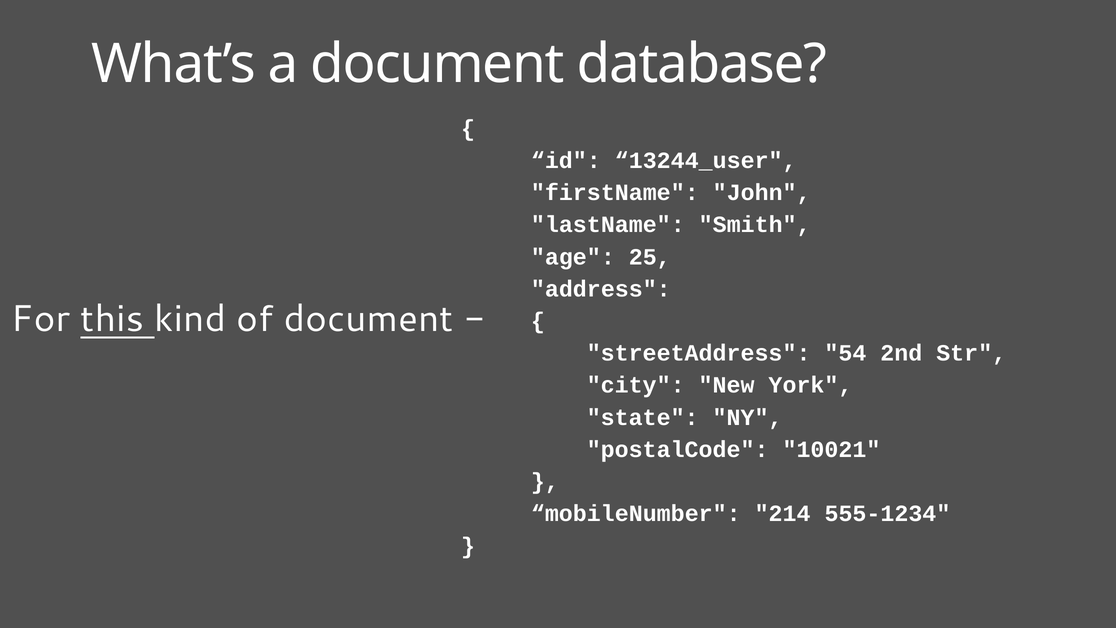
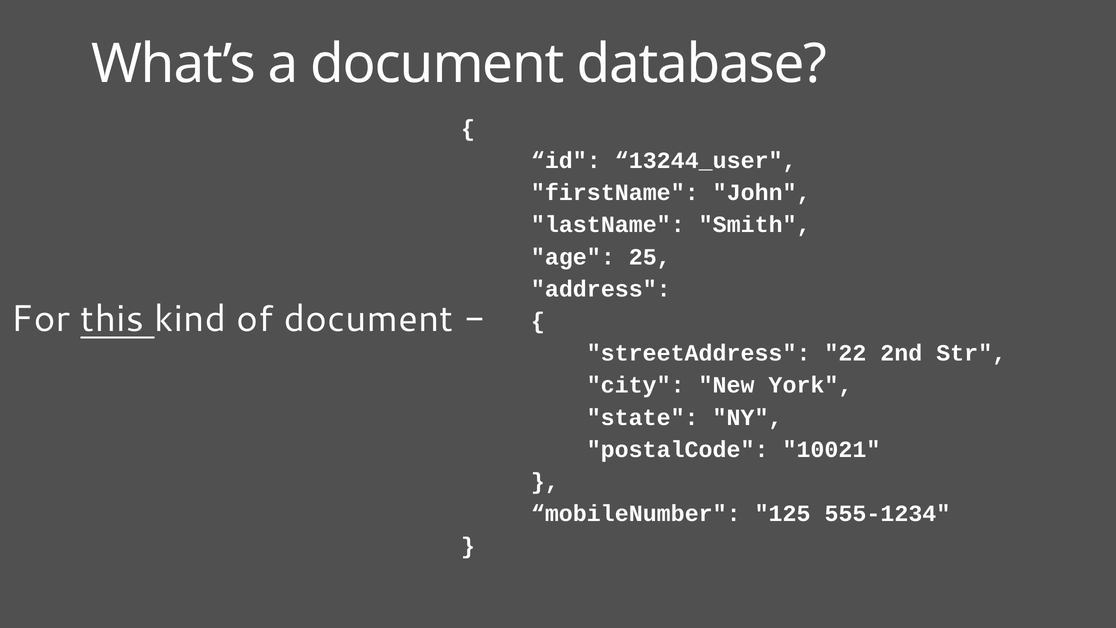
54: 54 -> 22
214: 214 -> 125
